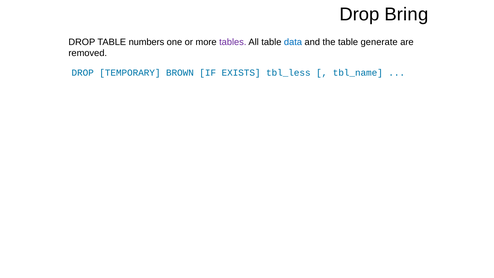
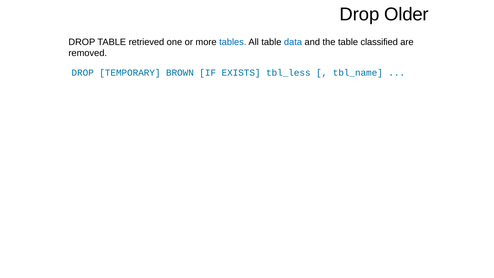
Bring: Bring -> Older
numbers: numbers -> retrieved
tables colour: purple -> blue
generate: generate -> classified
